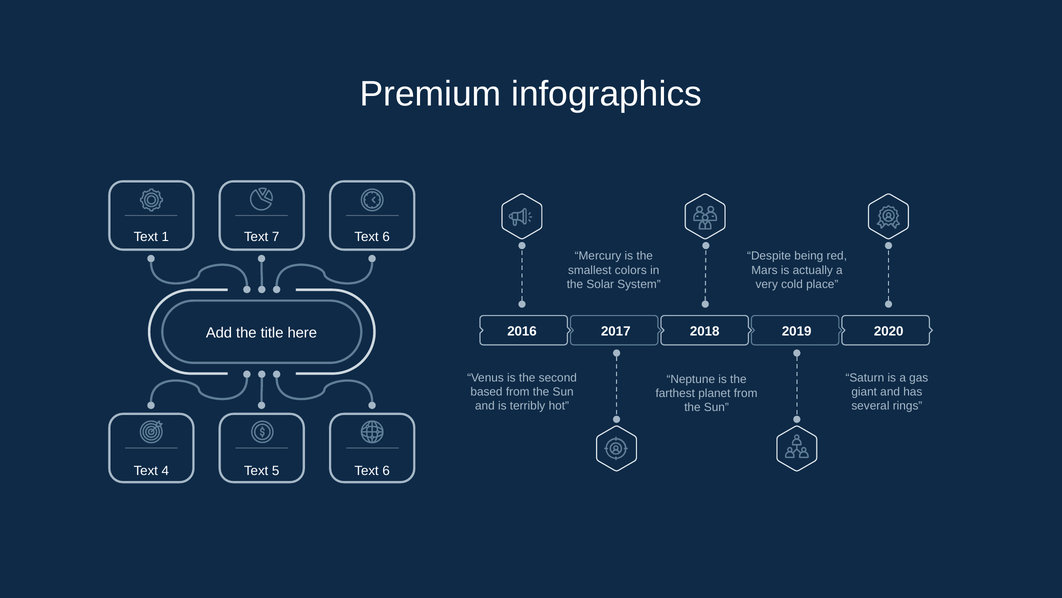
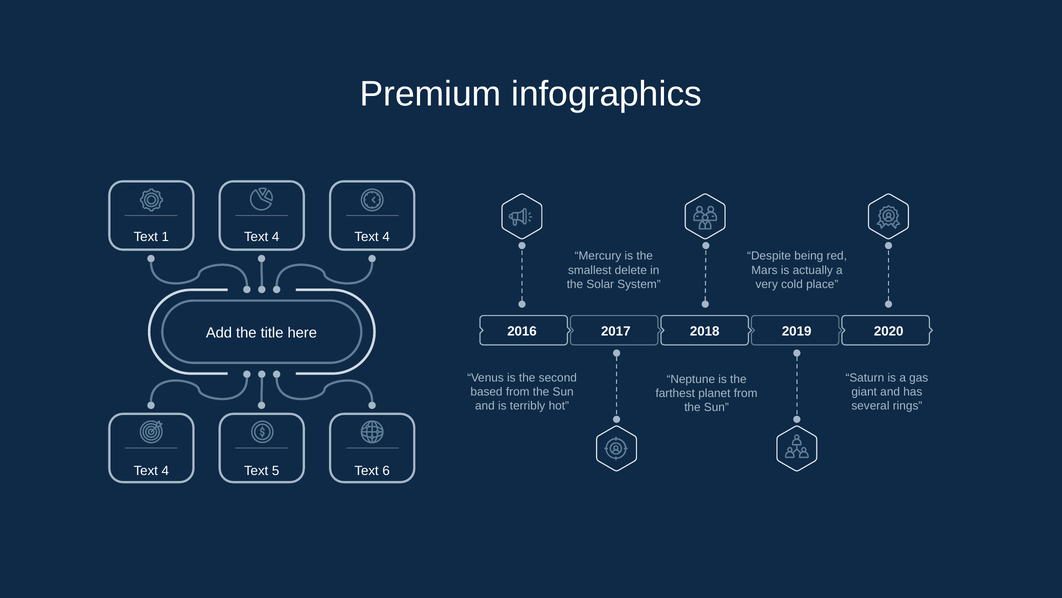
1 Text 7: 7 -> 4
6 at (386, 236): 6 -> 4
colors: colors -> delete
